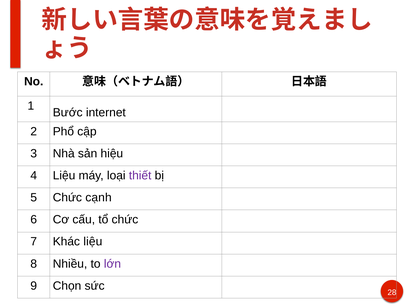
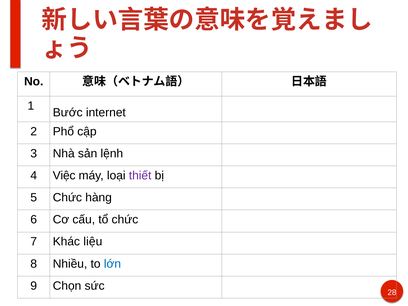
hiệu: hiệu -> lệnh
4 Liệu: Liệu -> Việc
cạnh: cạnh -> hàng
lớn colour: purple -> blue
